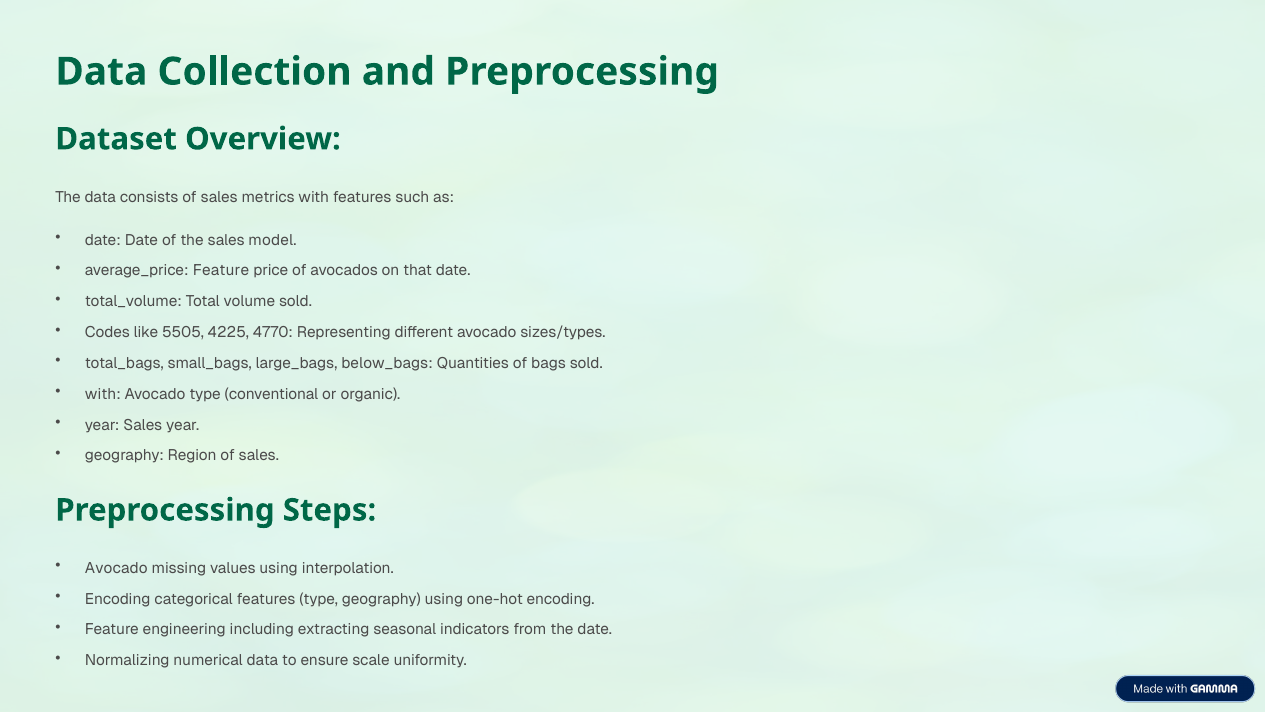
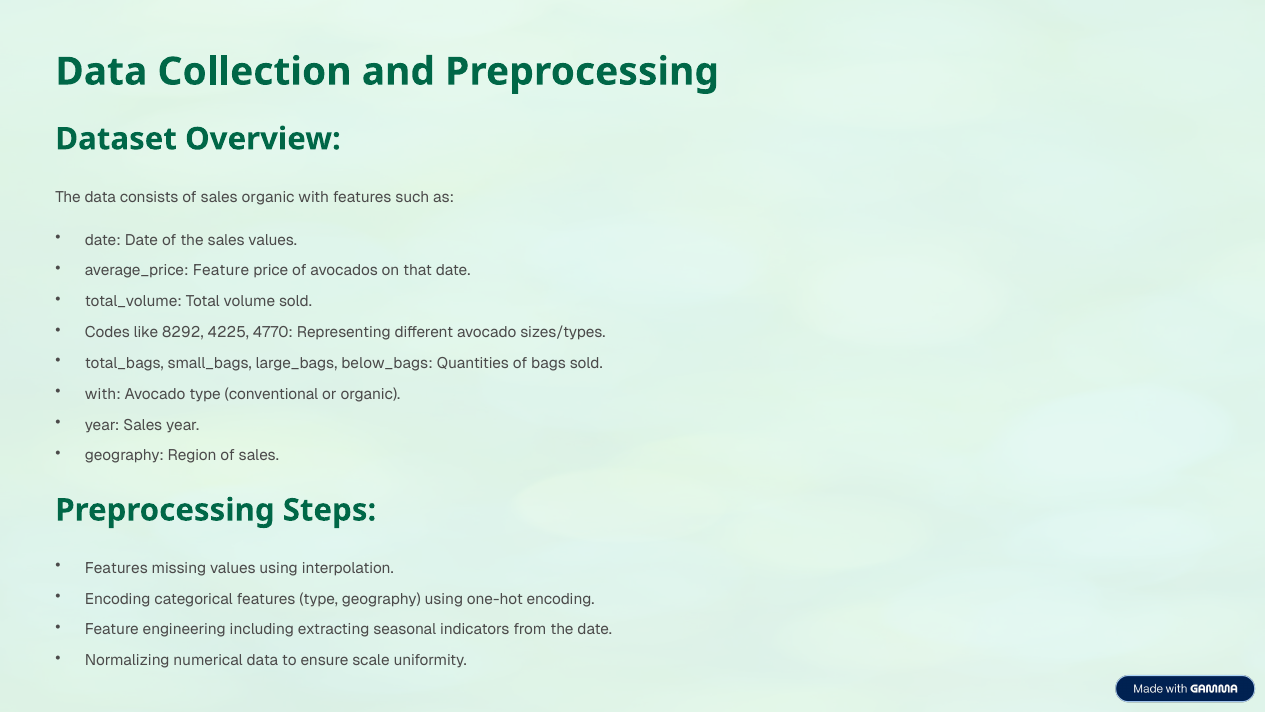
sales metrics: metrics -> organic
sales model: model -> values
5505: 5505 -> 8292
Avocado at (116, 568): Avocado -> Features
